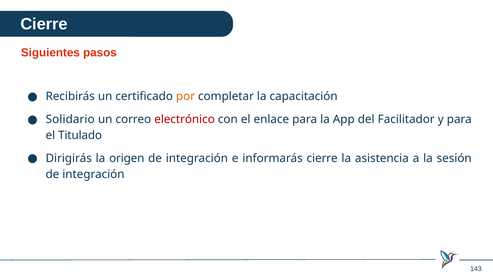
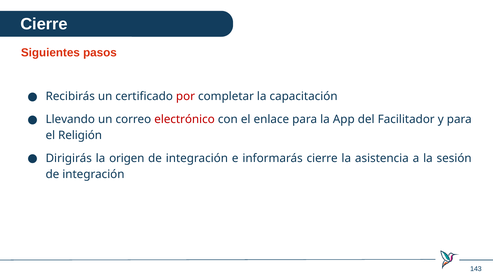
por colour: orange -> red
Solidario: Solidario -> Llevando
Titulado: Titulado -> Religión
